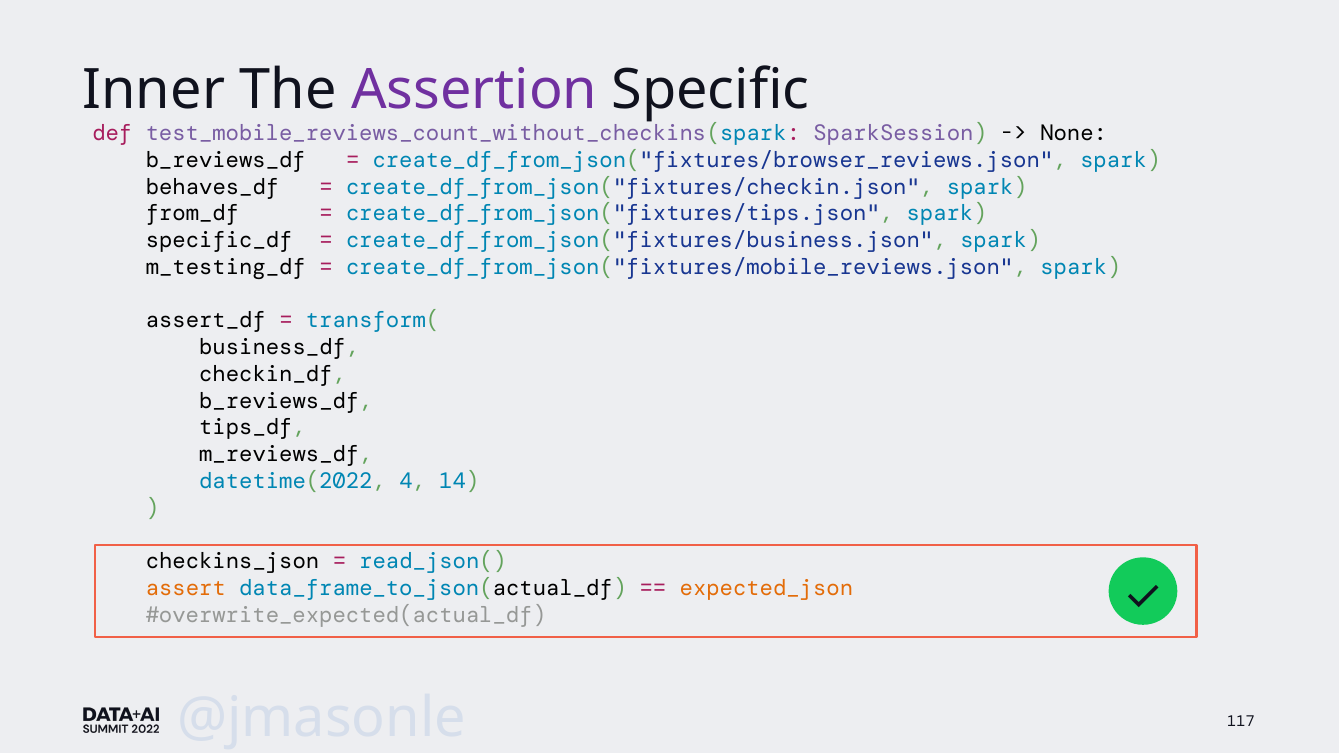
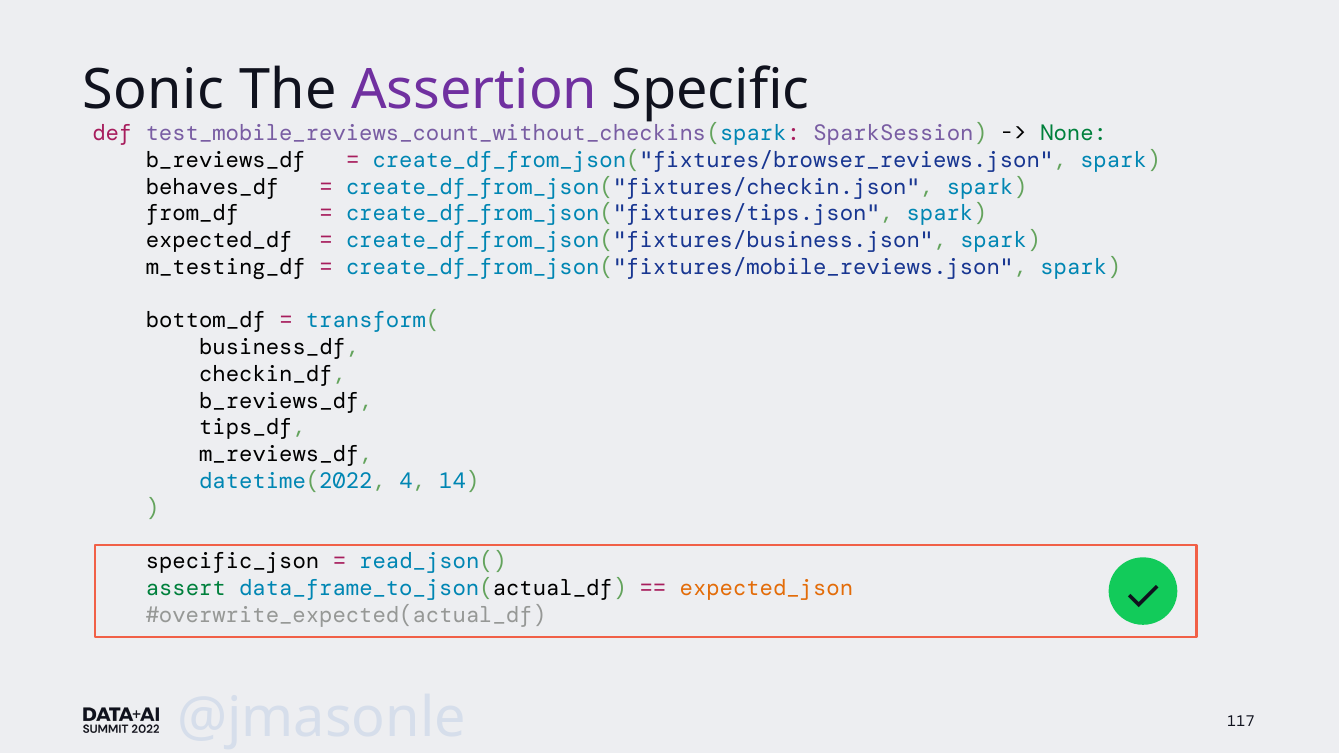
Inner: Inner -> Sonic
None colour: black -> green
specific_df: specific_df -> expected_df
assert_df: assert_df -> bottom_df
checkins_json: checkins_json -> specific_json
assert colour: orange -> green
